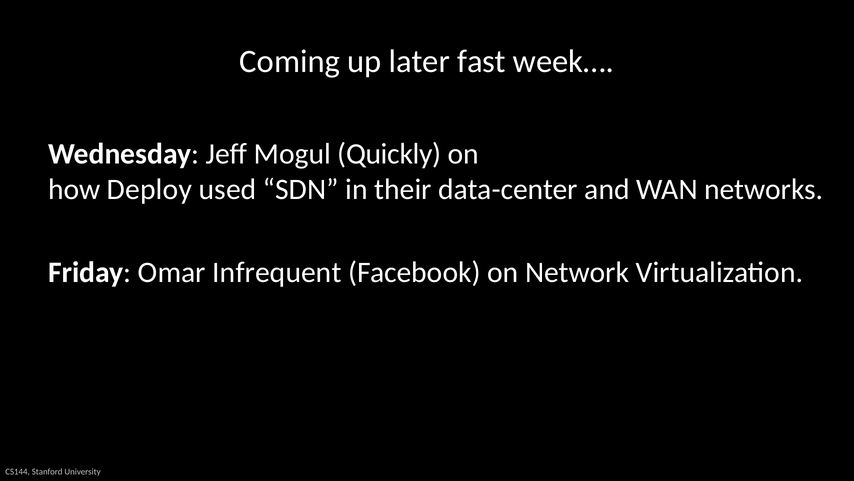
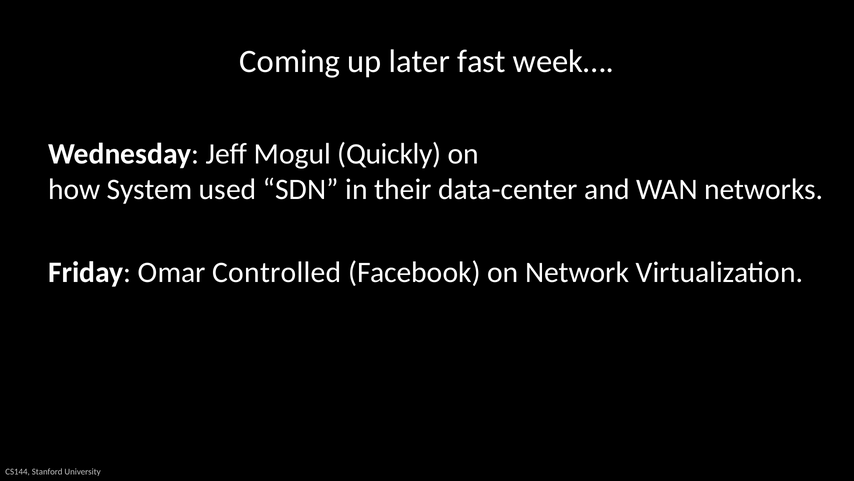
Deploy: Deploy -> System
Infrequent: Infrequent -> Controlled
